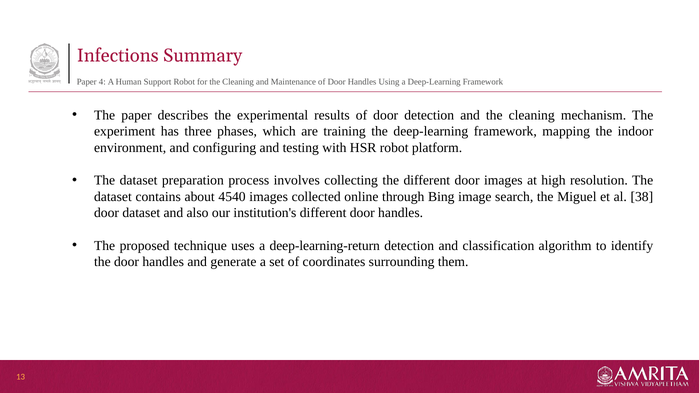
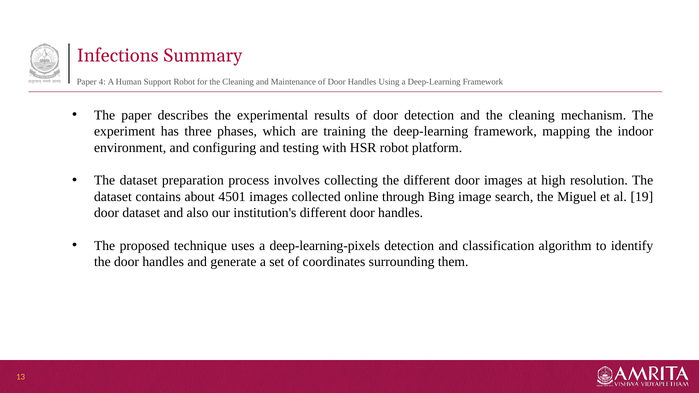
4540: 4540 -> 4501
38: 38 -> 19
deep-learning-return: deep-learning-return -> deep-learning-pixels
